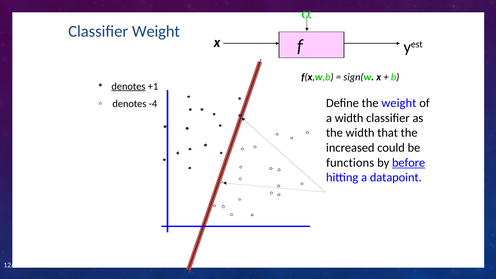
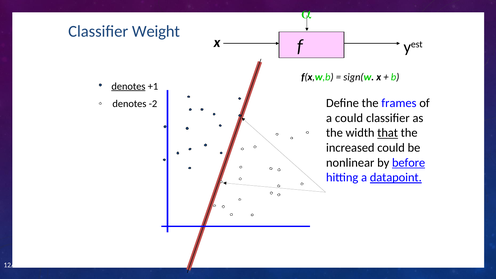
-4: -4 -> -2
the weight: weight -> frames
a width: width -> could
that underline: none -> present
functions: functions -> nonlinear
datapoint underline: none -> present
